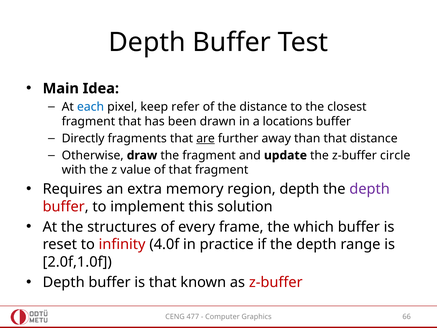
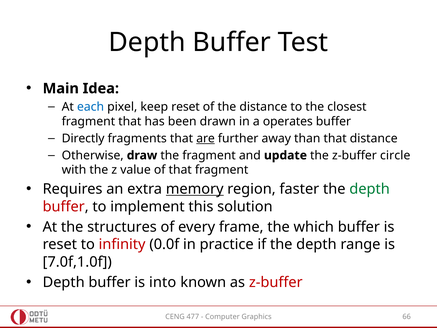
keep refer: refer -> reset
locations: locations -> operates
memory underline: none -> present
region depth: depth -> faster
depth at (370, 189) colour: purple -> green
4.0f: 4.0f -> 0.0f
2.0f,1.0f: 2.0f,1.0f -> 7.0f,1.0f
is that: that -> into
